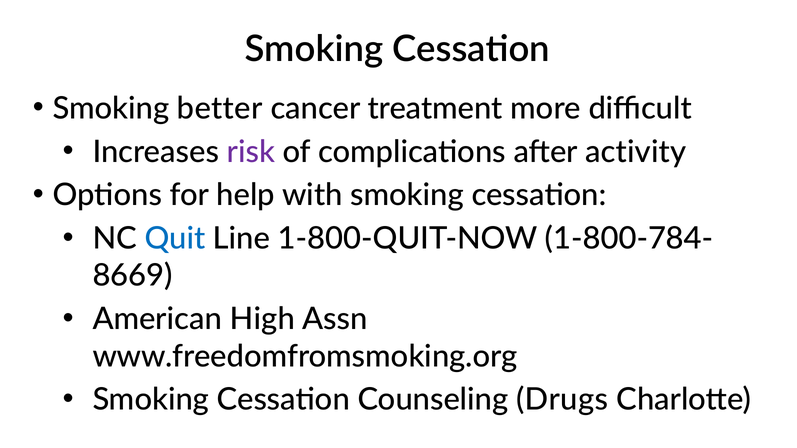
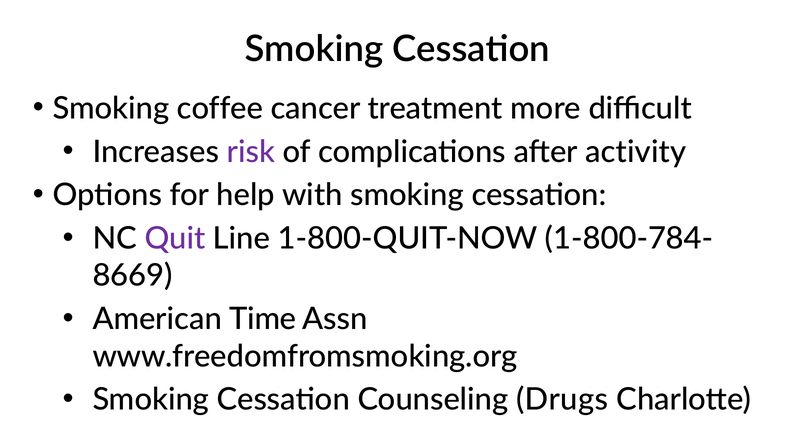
better: better -> coffee
Quit colour: blue -> purple
High: High -> Time
